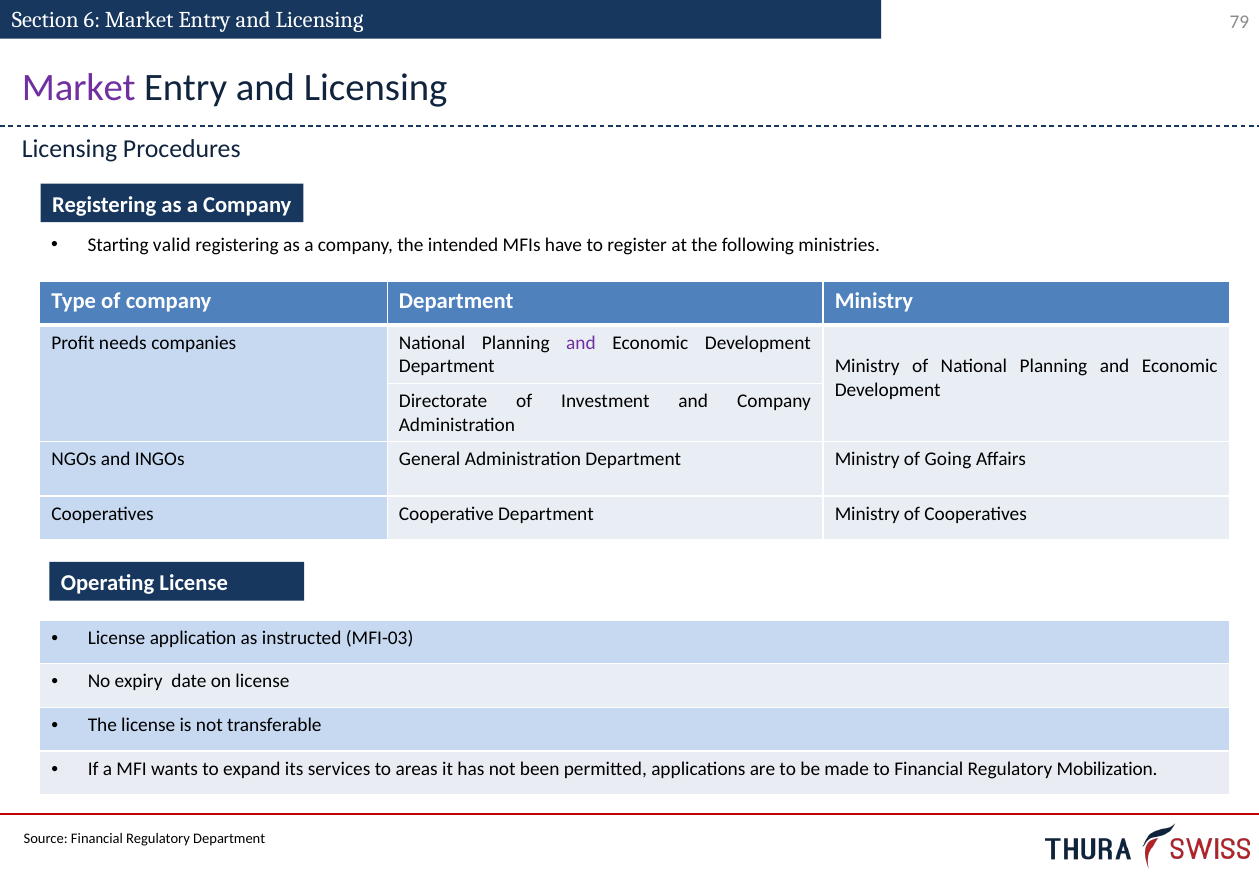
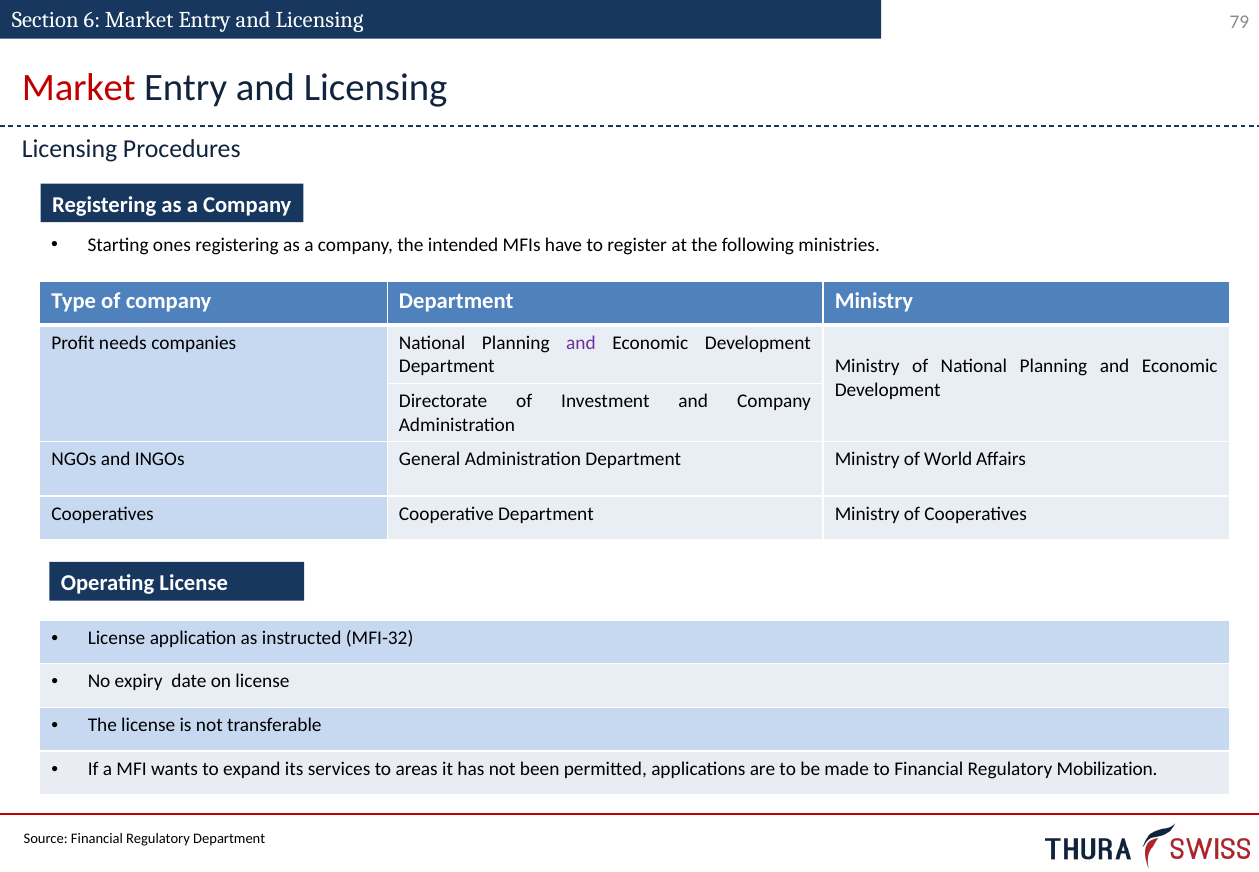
Market at (79, 87) colour: purple -> red
valid: valid -> ones
Going: Going -> World
MFI-03: MFI-03 -> MFI-32
